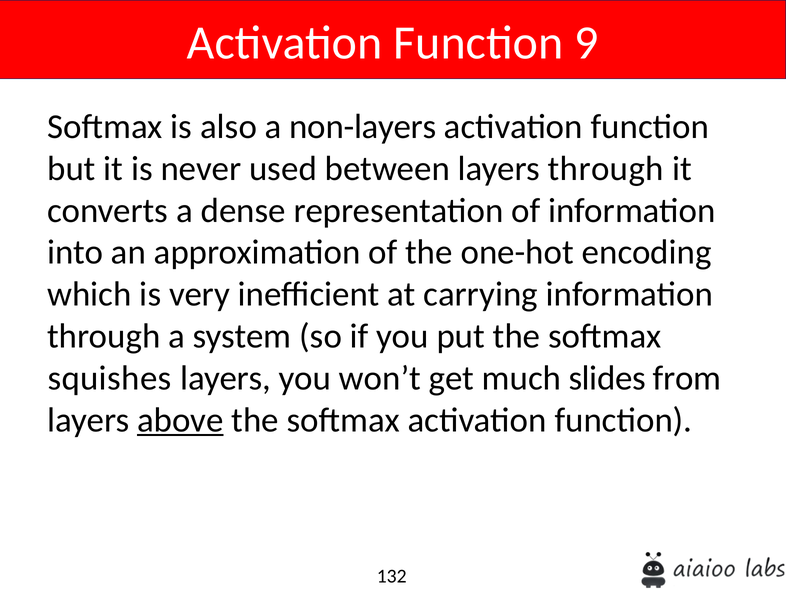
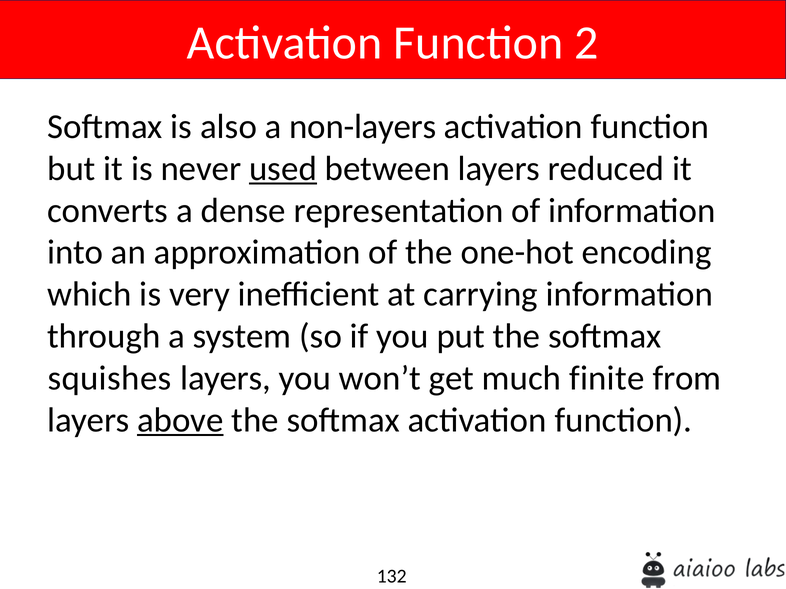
9: 9 -> 2
used underline: none -> present
layers through: through -> reduced
slides: slides -> finite
